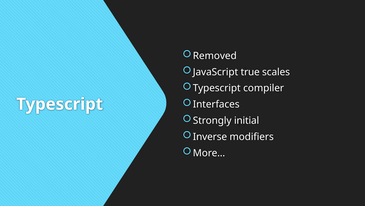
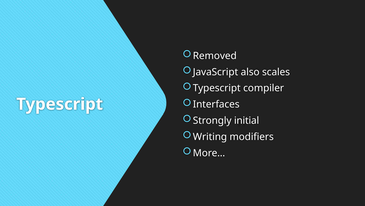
true: true -> also
Inverse: Inverse -> Writing
